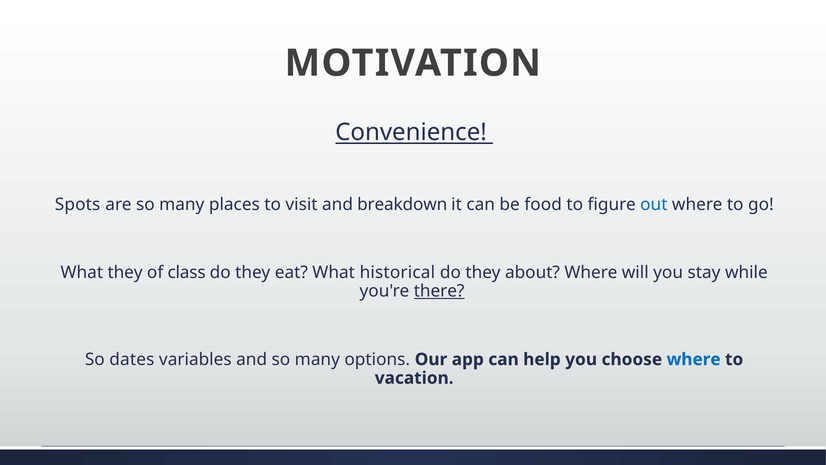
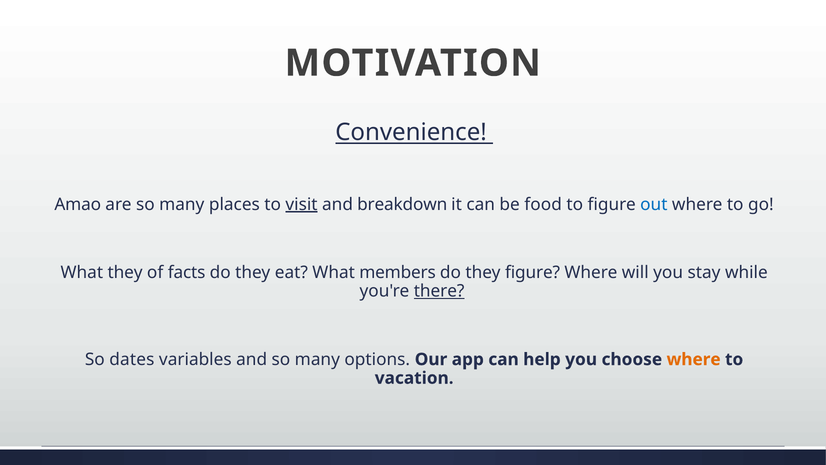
Spots: Spots -> Amao
visit underline: none -> present
class: class -> facts
historical: historical -> members
they about: about -> figure
where at (694, 359) colour: blue -> orange
